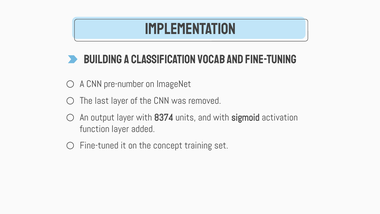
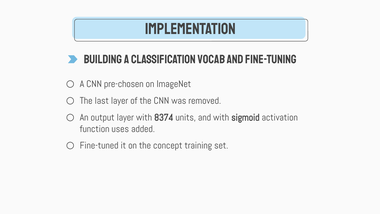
pre-number: pre-number -> pre-chosen
function layer: layer -> uses
